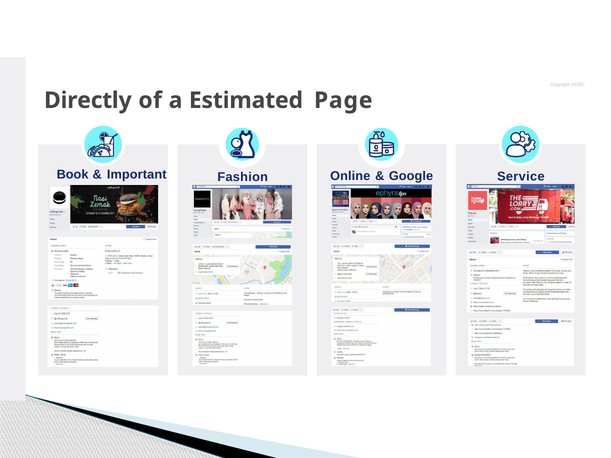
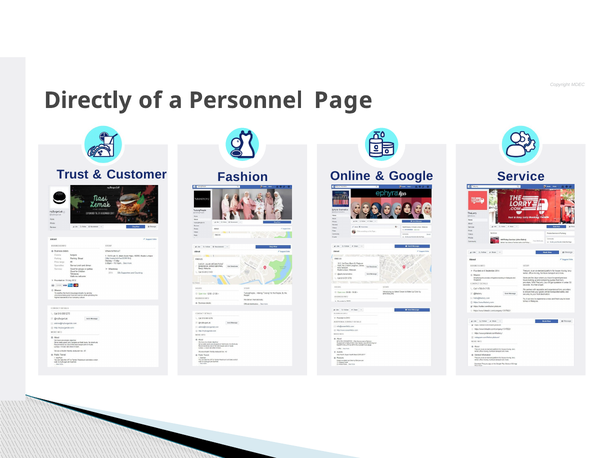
Estimated: Estimated -> Personnel
Book: Book -> Trust
Important: Important -> Customer
